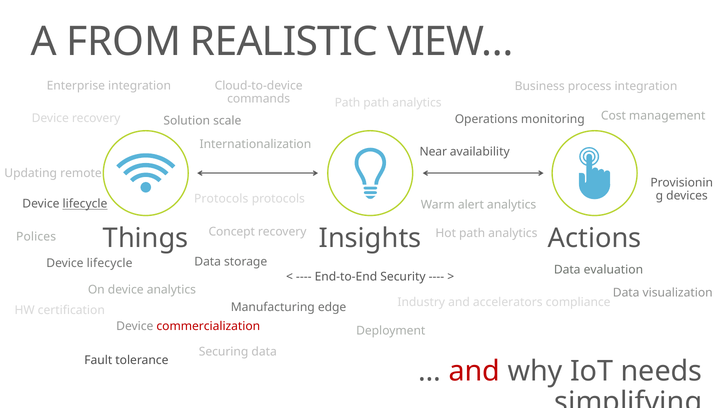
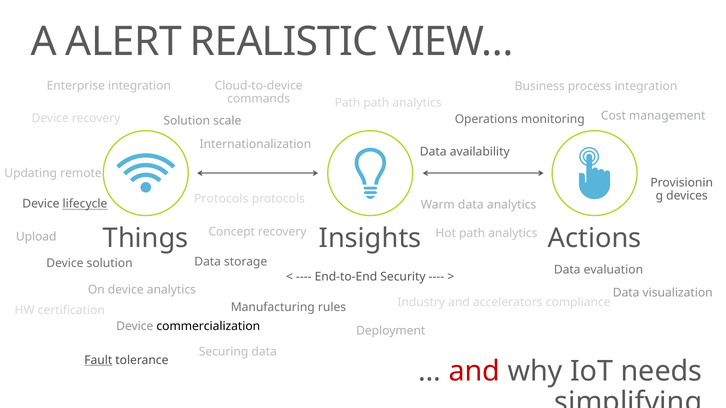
FROM: FROM -> ALERT
Near at (433, 152): Near -> Data
Warm alert: alert -> data
Polices: Polices -> Upload
lifecycle at (110, 263): lifecycle -> solution
edge: edge -> rules
commercialization colour: red -> black
Fault underline: none -> present
